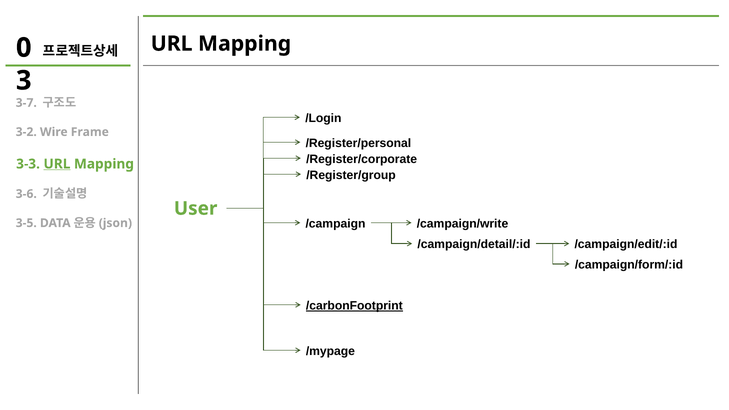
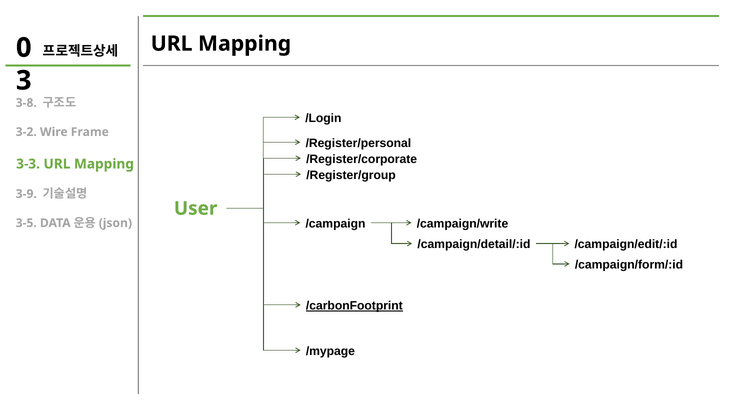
3-7: 3-7 -> 3-8
URL at (57, 164) underline: present -> none
3-6: 3-6 -> 3-9
